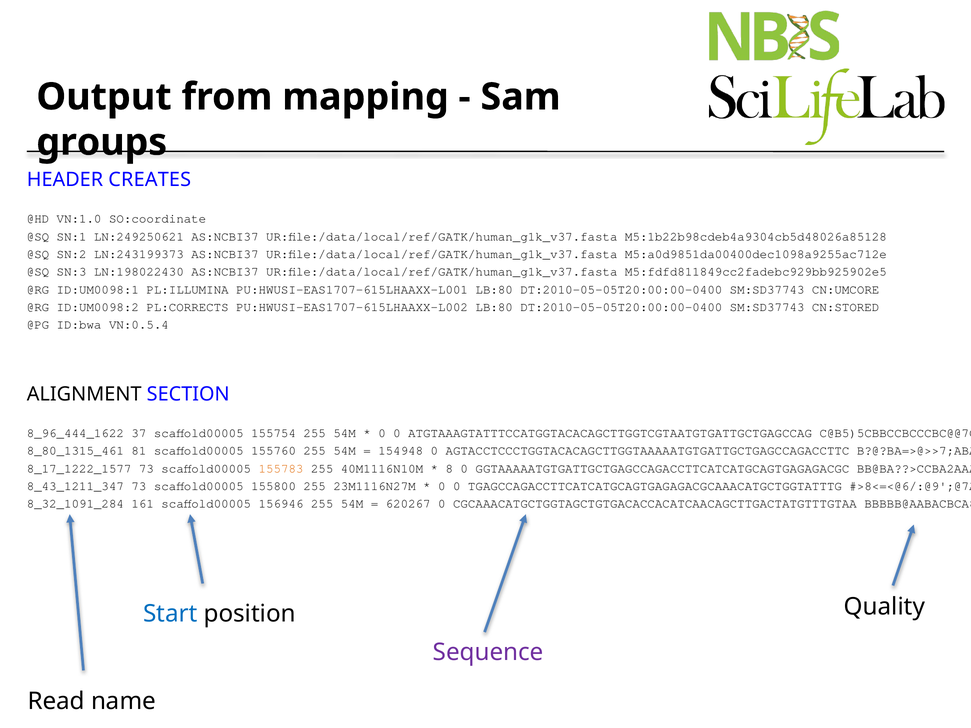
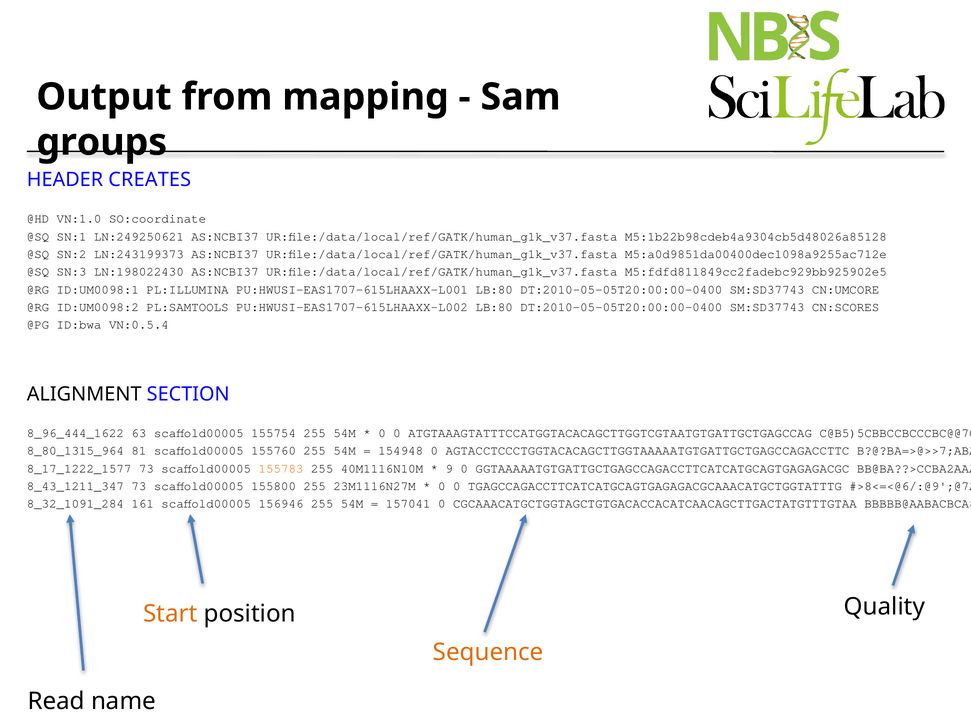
PL:CORRECTS: PL:CORRECTS -> PL:SAMTOOLS
CN:STORED: CN:STORED -> CN:SCORES
37: 37 -> 63
8_80_1315_461: 8_80_1315_461 -> 8_80_1315_964
8: 8 -> 9
620267: 620267 -> 157041
Start colour: blue -> orange
Sequence colour: purple -> orange
